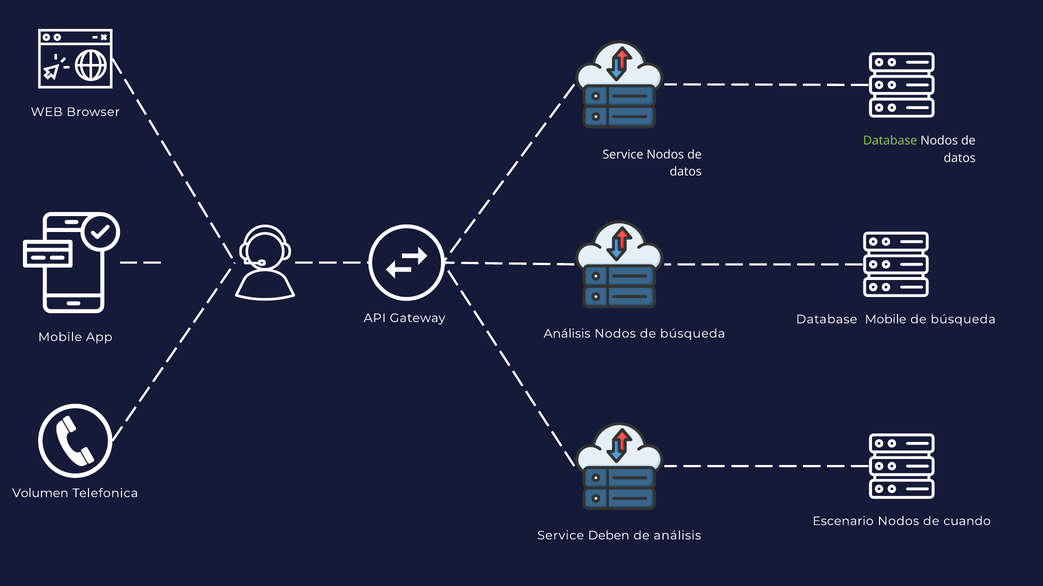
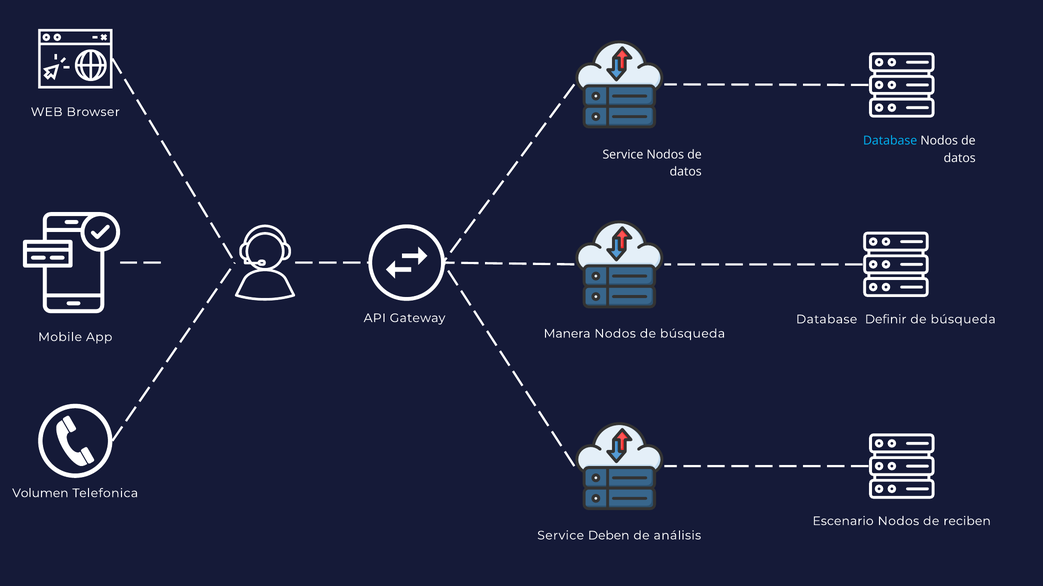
Database at (890, 141) colour: light green -> light blue
Database Mobile: Mobile -> Definir
Análisis at (567, 334): Análisis -> Manera
cuando: cuando -> reciben
